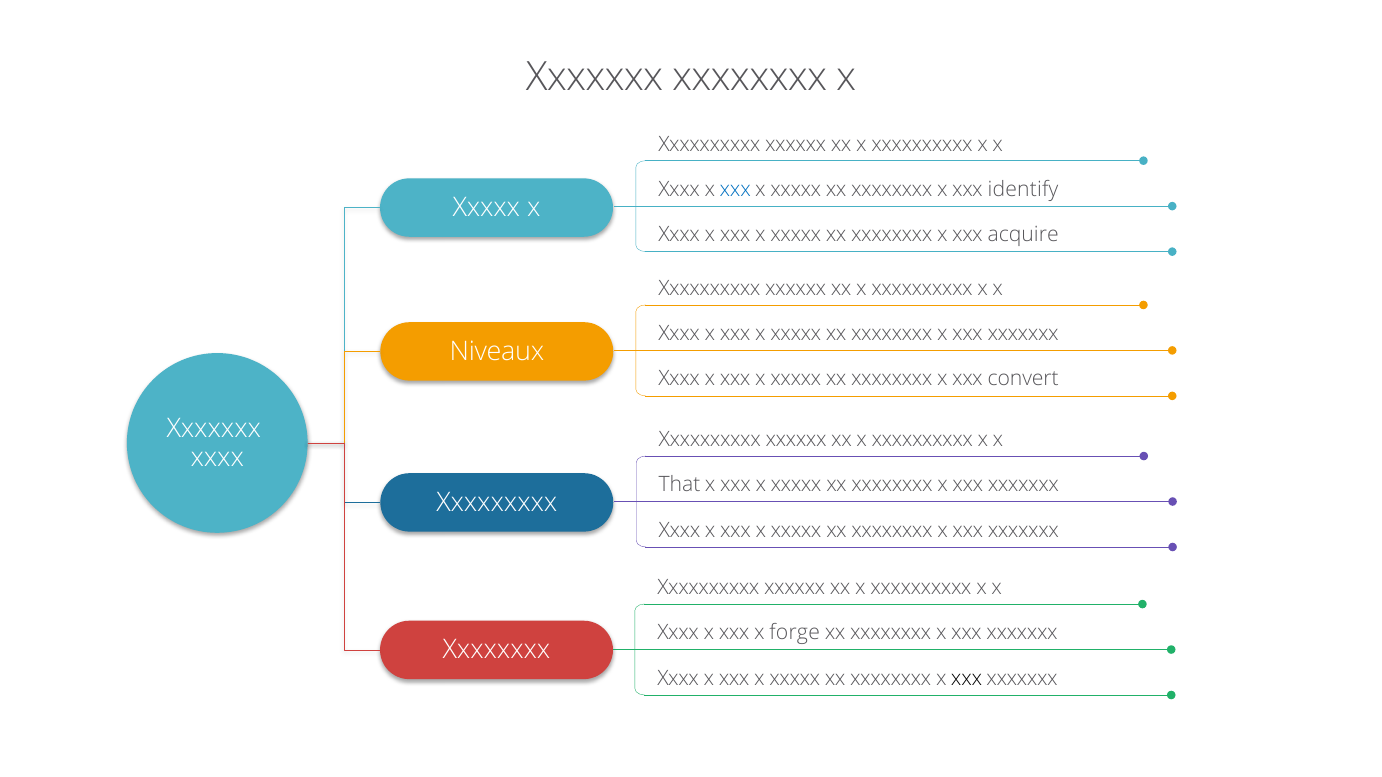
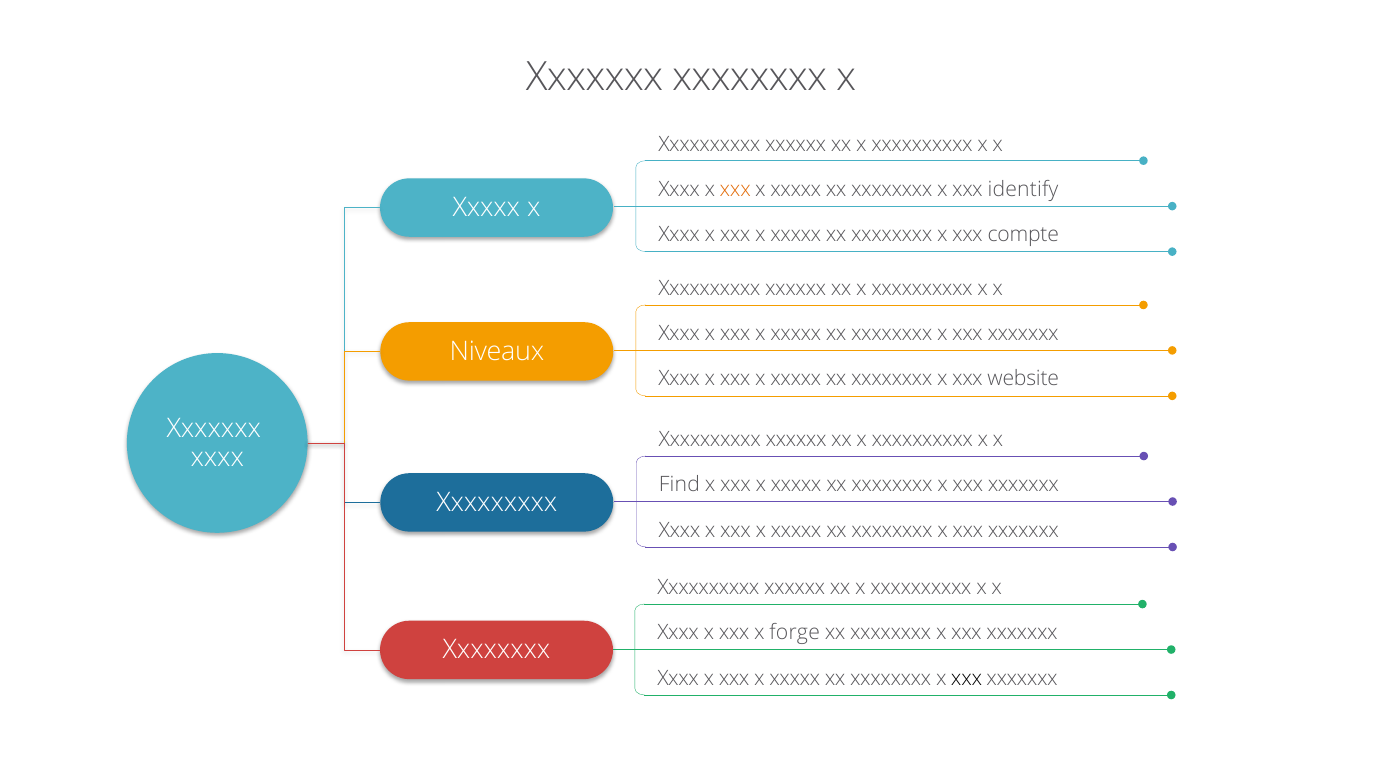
xxx at (735, 190) colour: blue -> orange
acquire: acquire -> compte
convert: convert -> website
That: That -> Find
